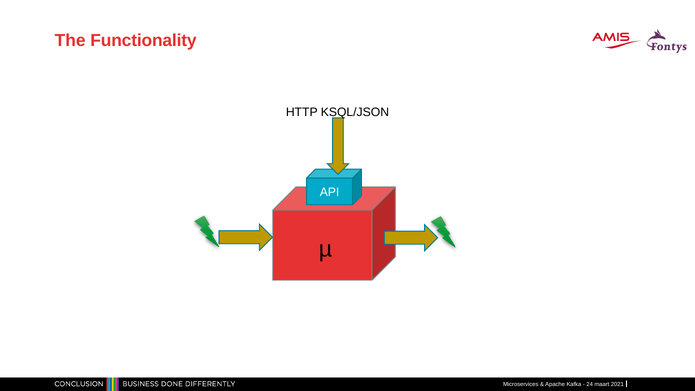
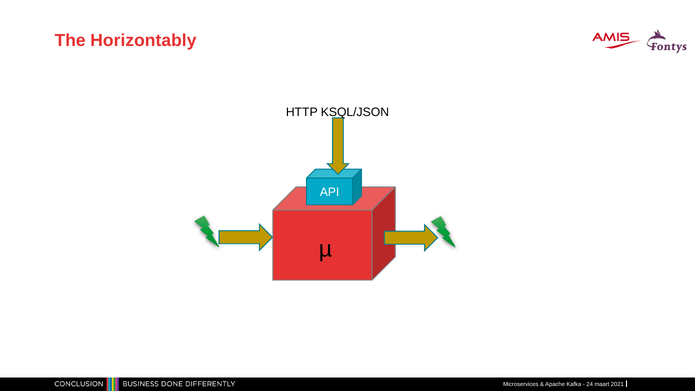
Functionality: Functionality -> Horizontably
